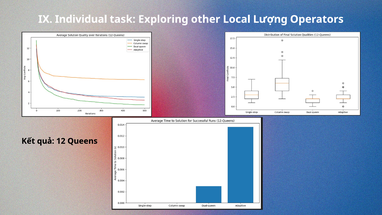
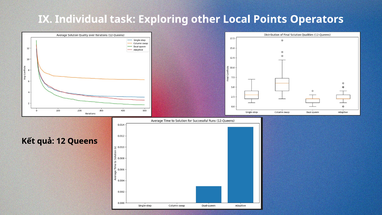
Lượng: Lượng -> Points
